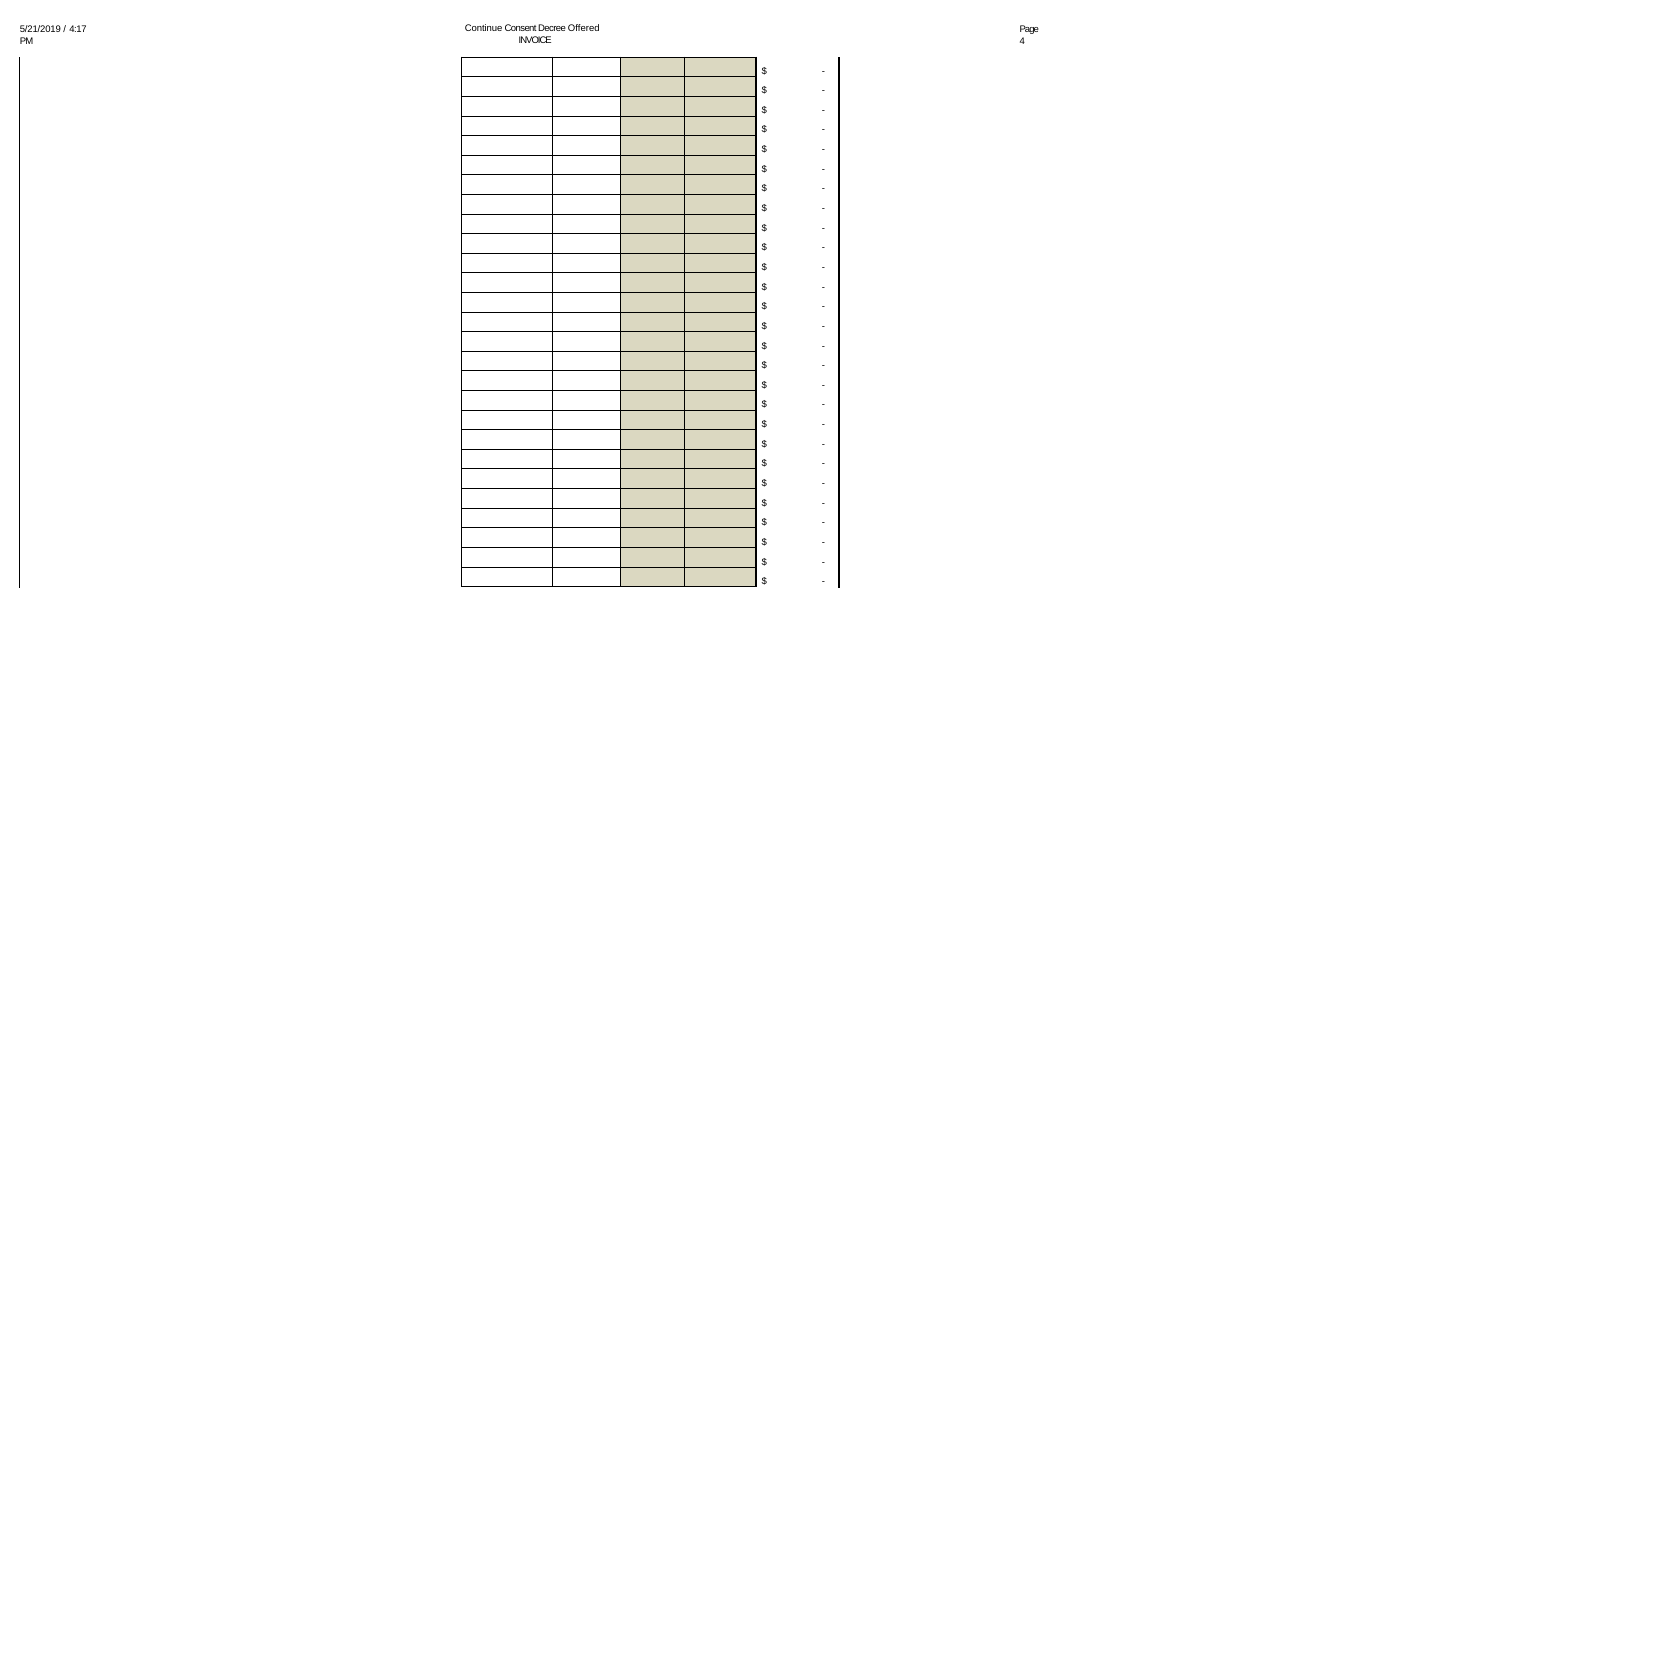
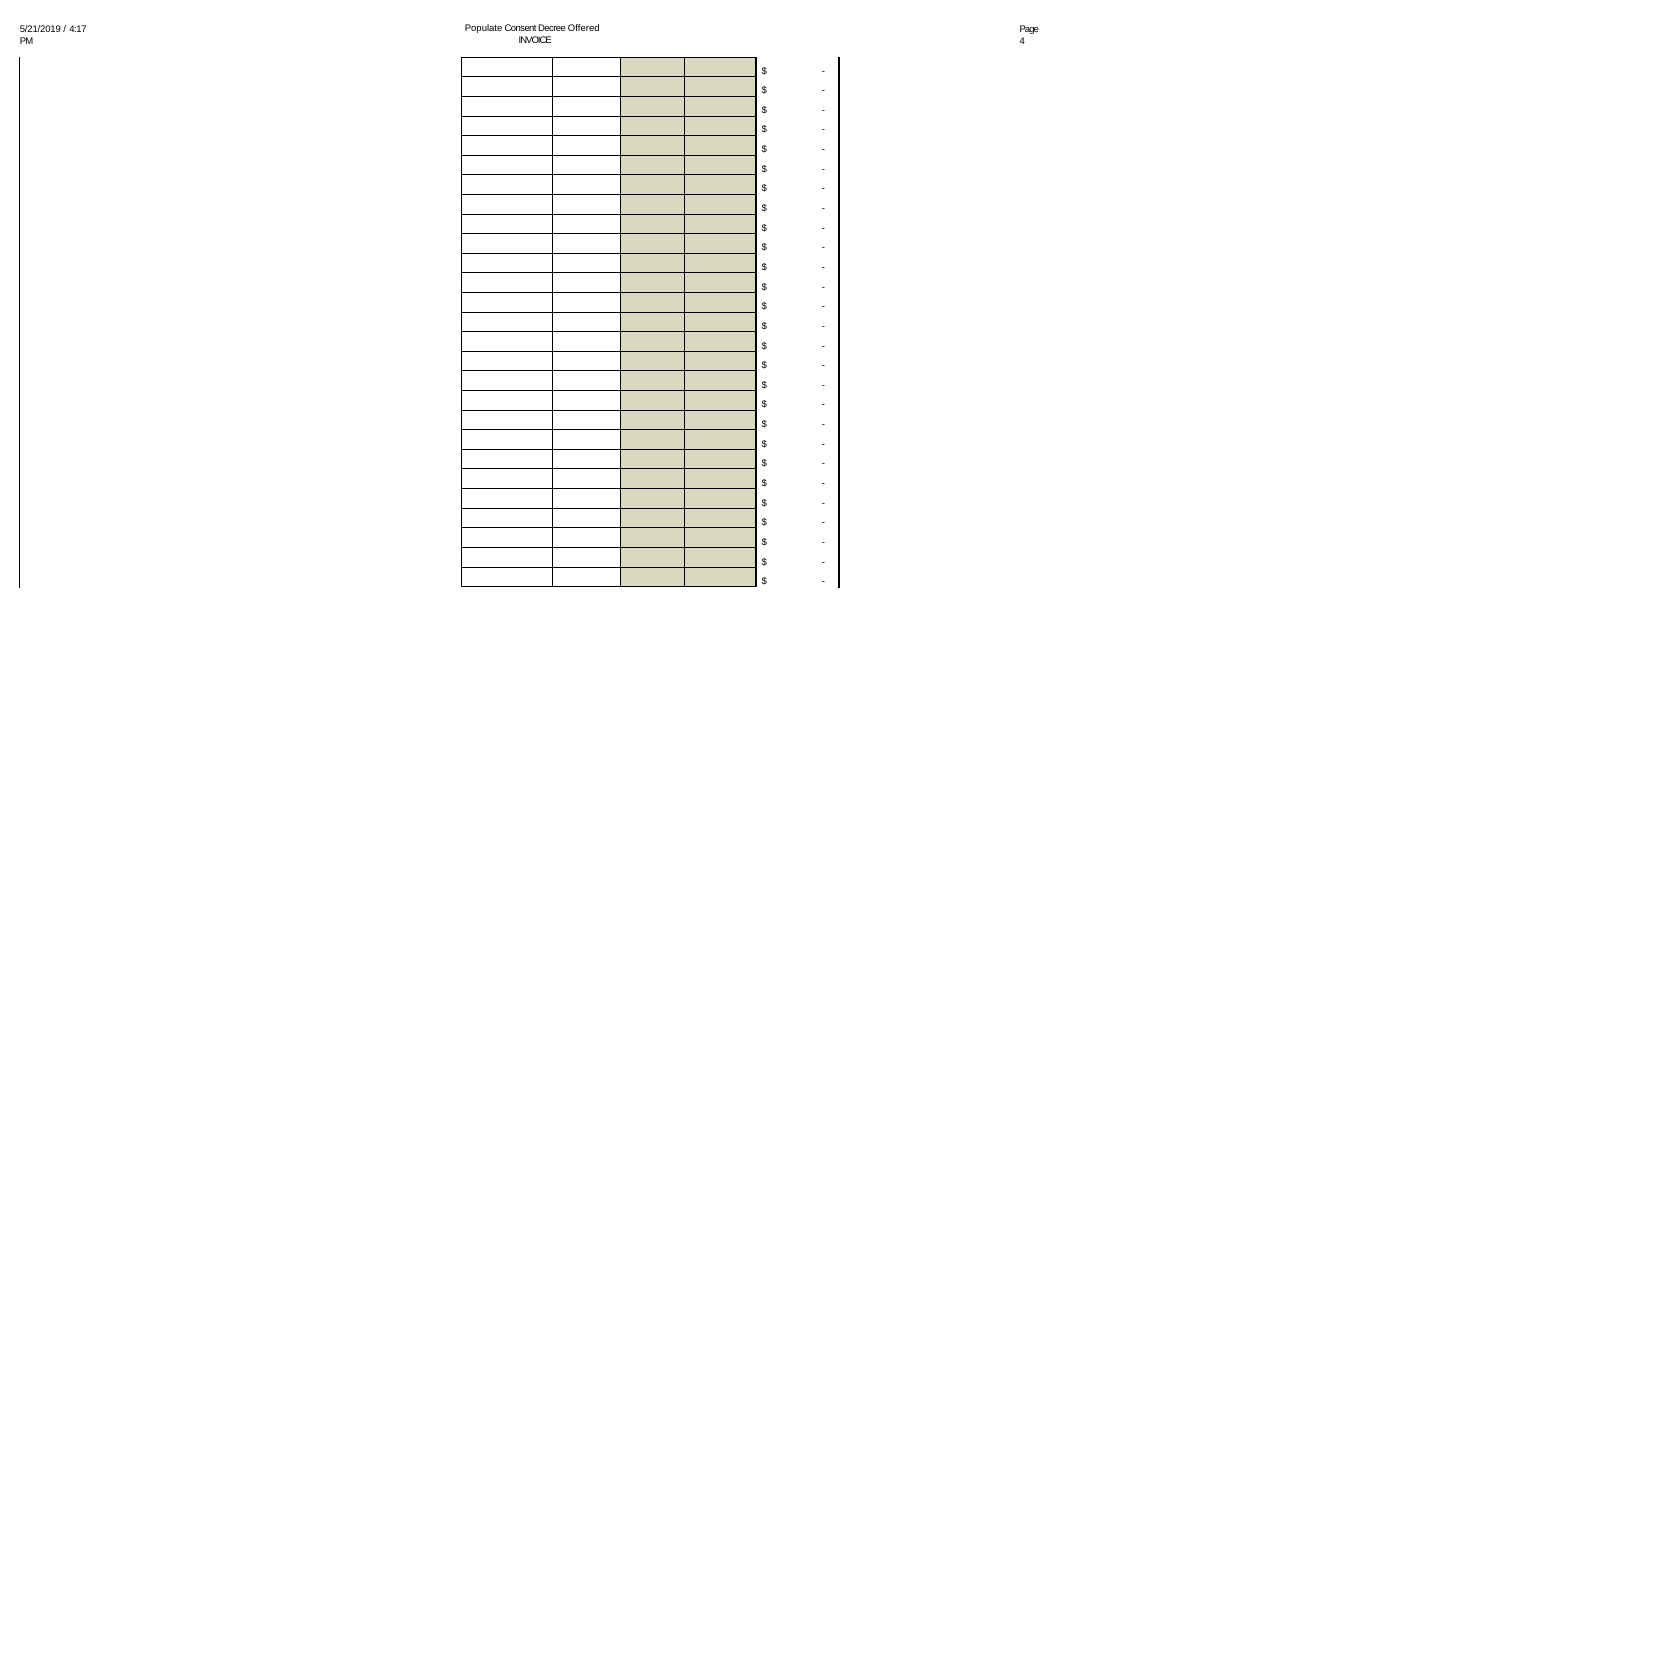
Continue: Continue -> Populate
